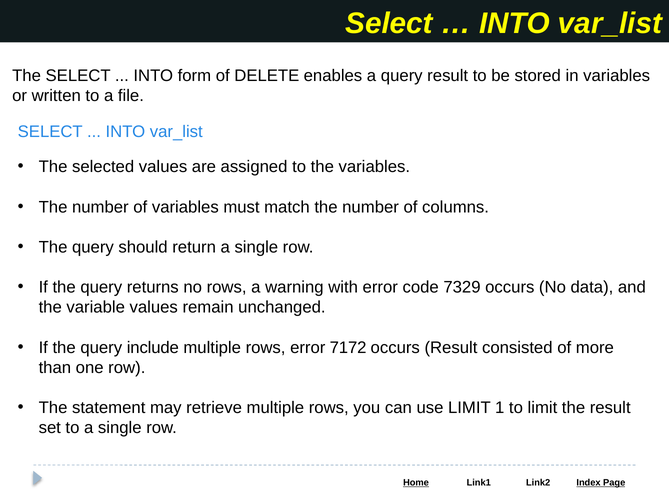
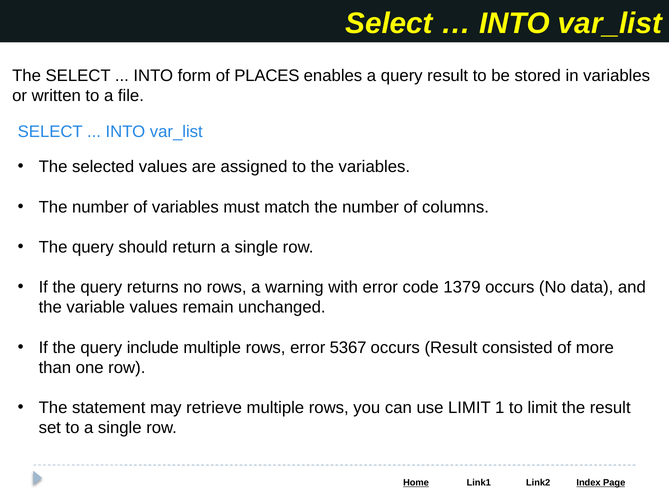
DELETE: DELETE -> PLACES
7329: 7329 -> 1379
7172: 7172 -> 5367
